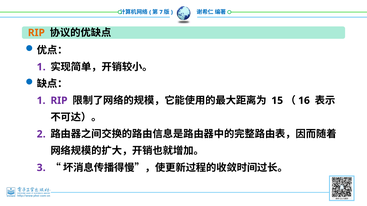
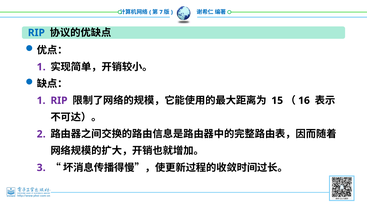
RIP at (36, 33) colour: orange -> blue
